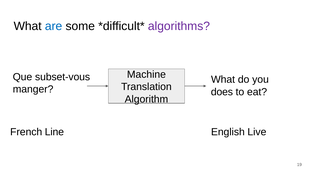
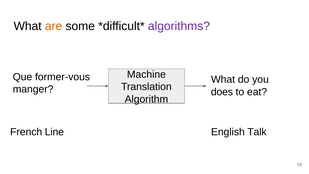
are colour: blue -> orange
subset-vous: subset-vous -> former-vous
Live: Live -> Talk
